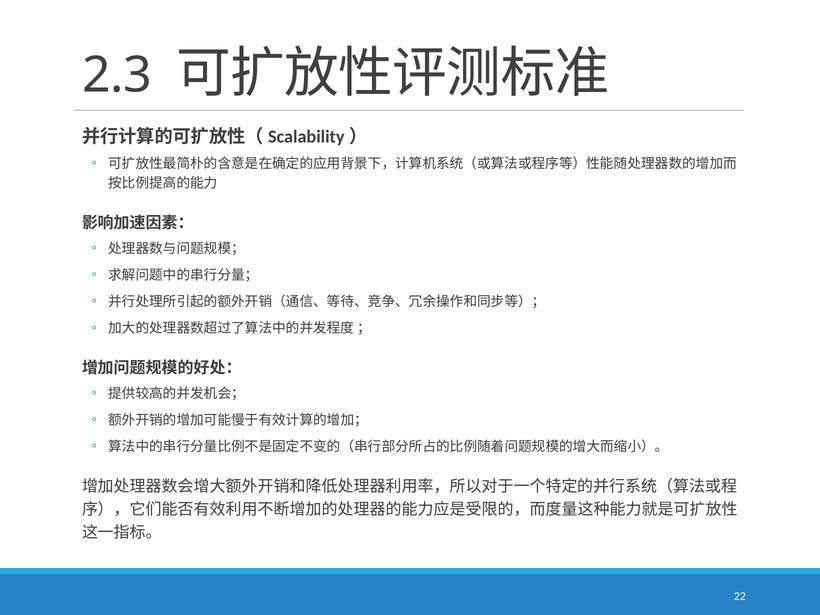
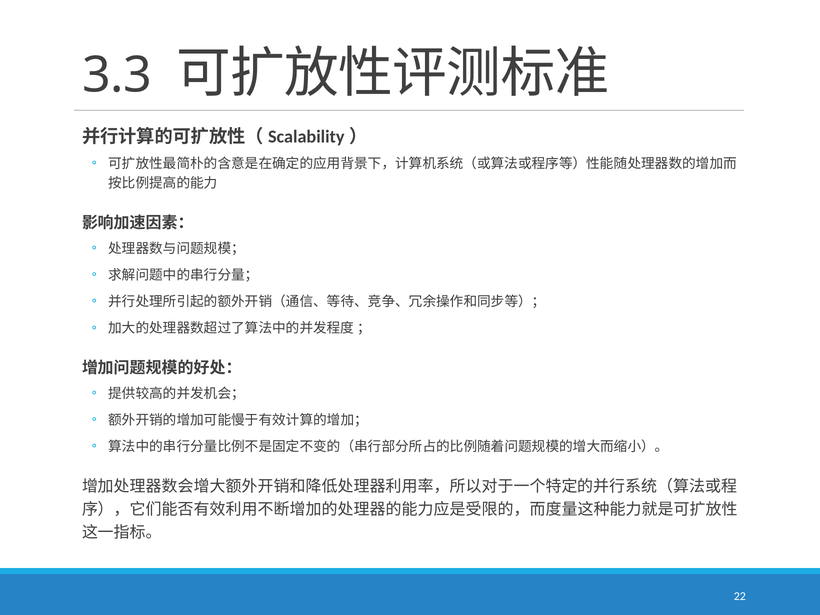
2.3: 2.3 -> 3.3
